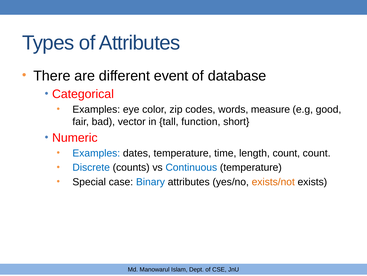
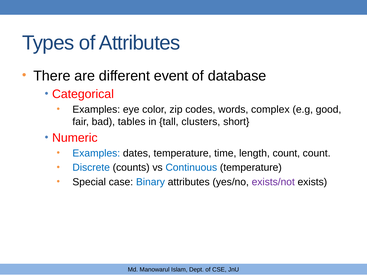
measure: measure -> complex
vector: vector -> tables
function: function -> clusters
exists/not colour: orange -> purple
